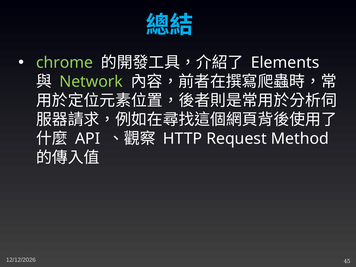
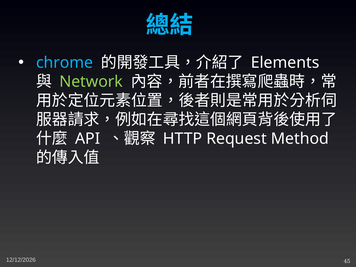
chrome colour: light green -> light blue
